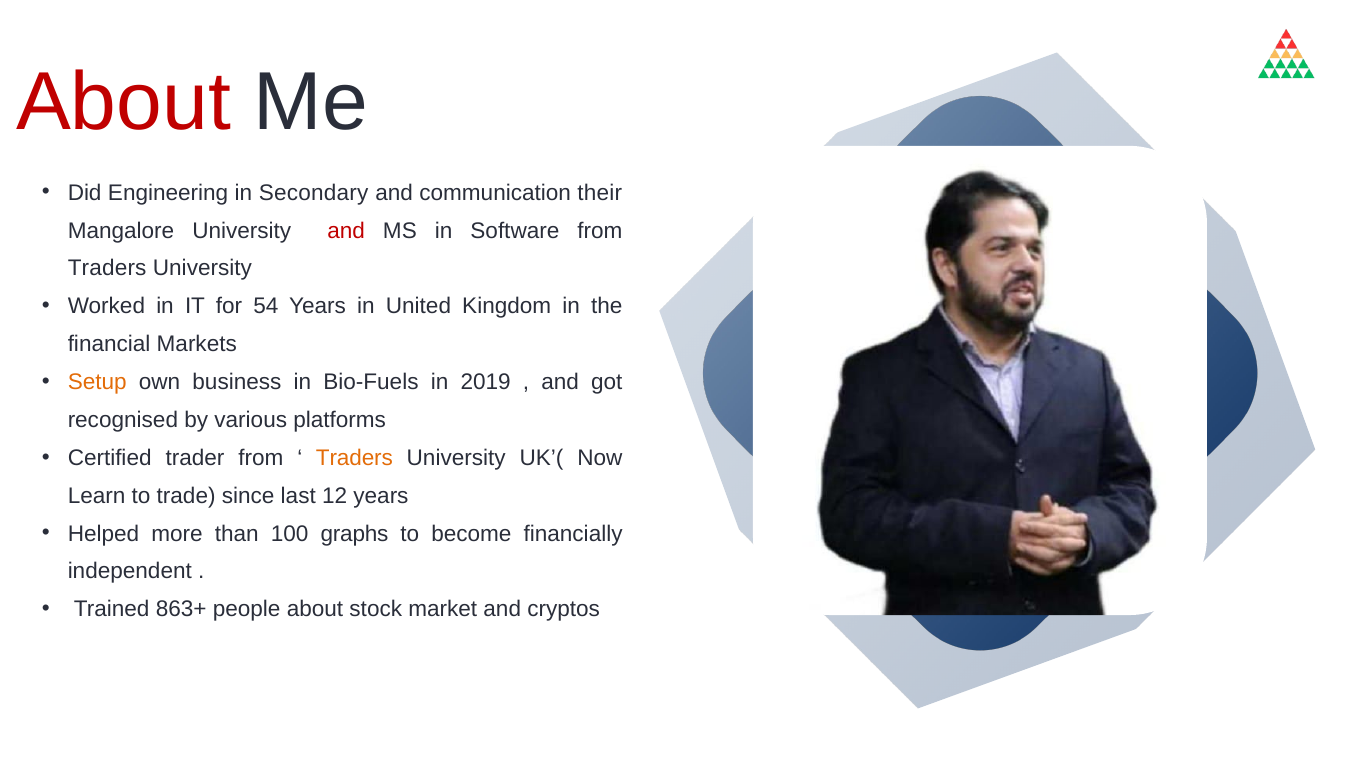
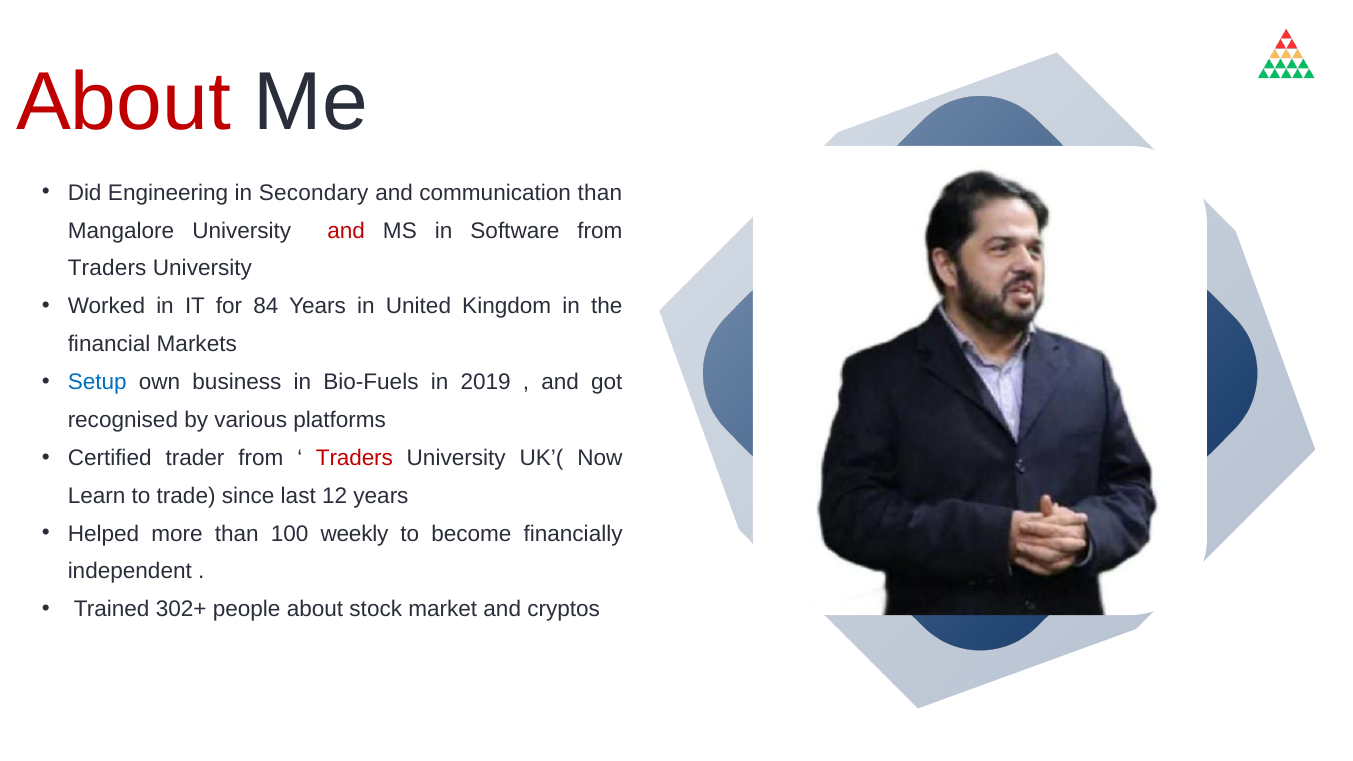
communication their: their -> than
54: 54 -> 84
Setup colour: orange -> blue
Traders at (354, 458) colour: orange -> red
graphs: graphs -> weekly
863+: 863+ -> 302+
